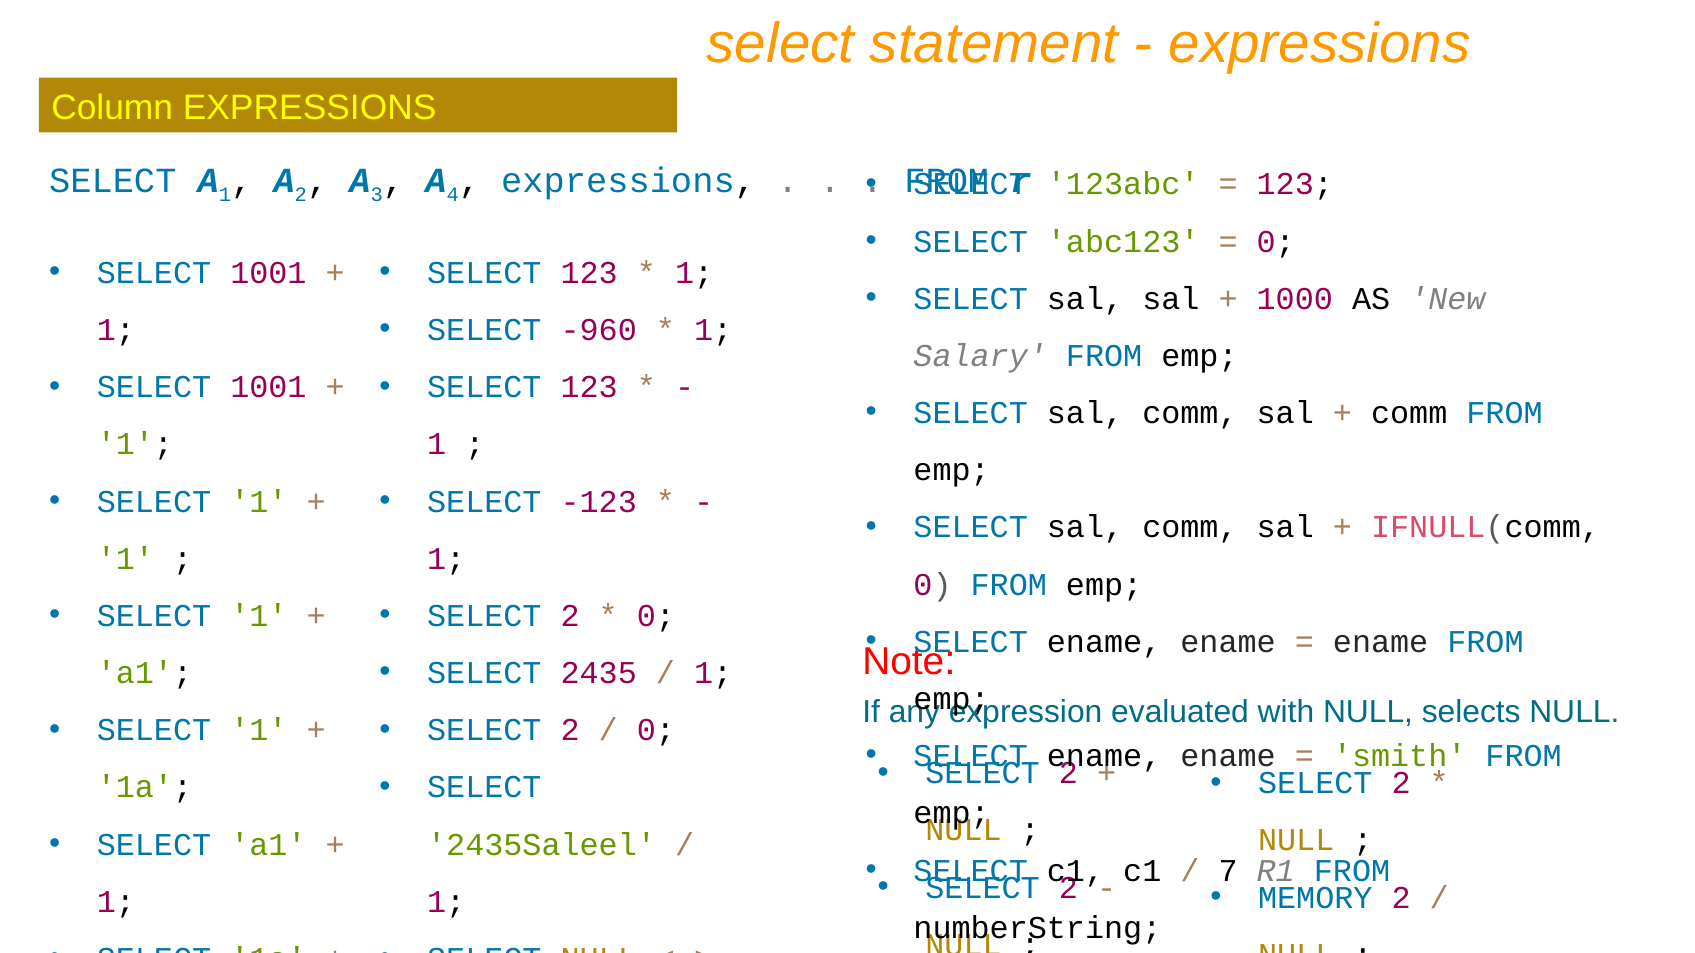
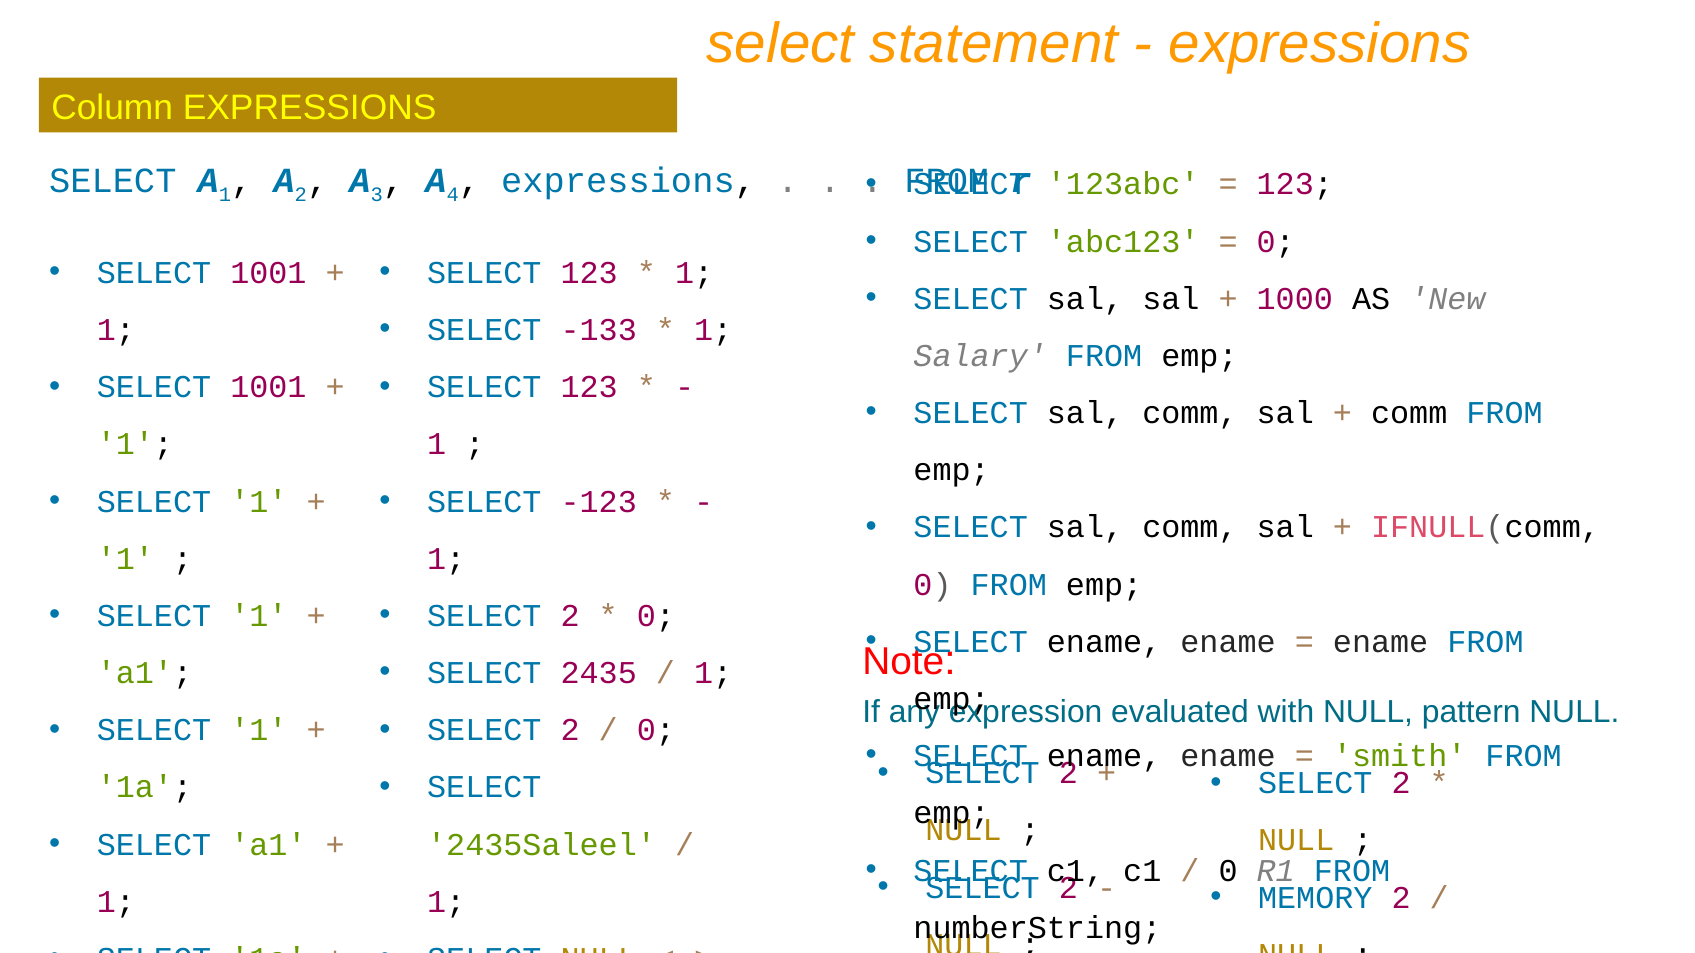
-960: -960 -> -133
selects: selects -> pattern
7 at (1228, 871): 7 -> 0
